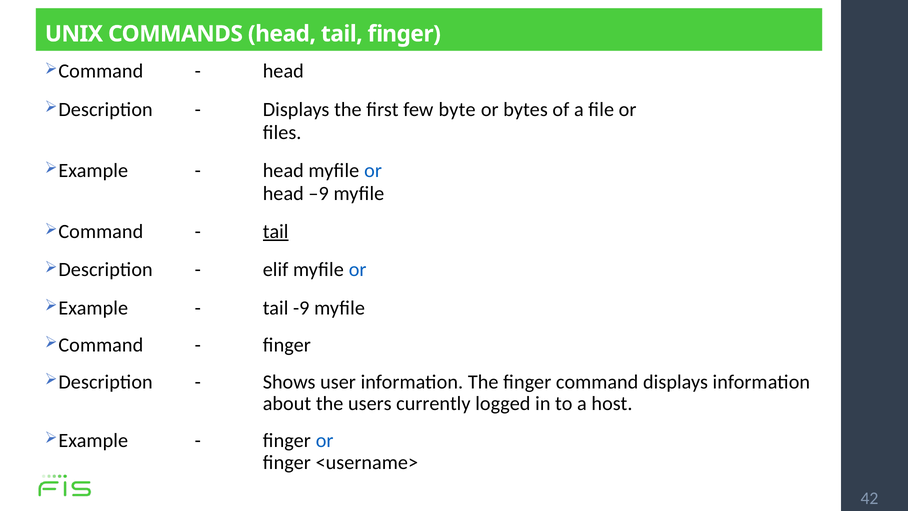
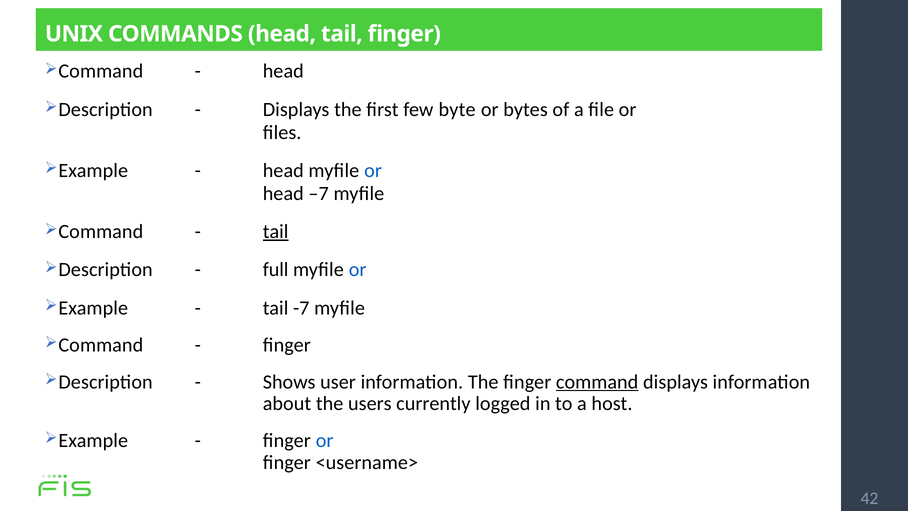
–9: –9 -> –7
elif: elif -> full
-9: -9 -> -7
command underline: none -> present
